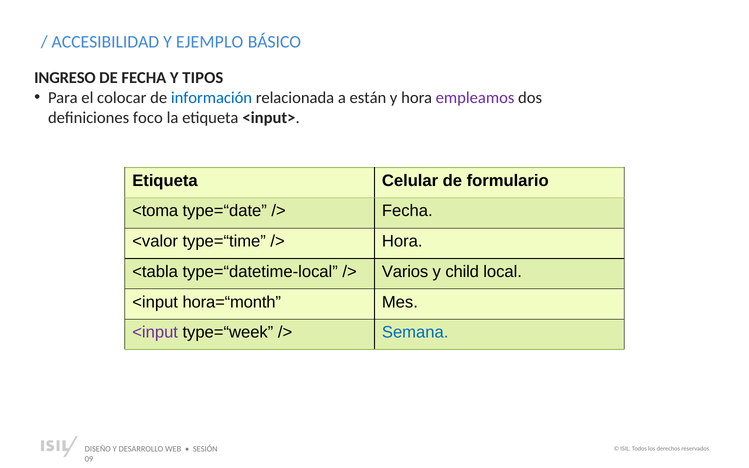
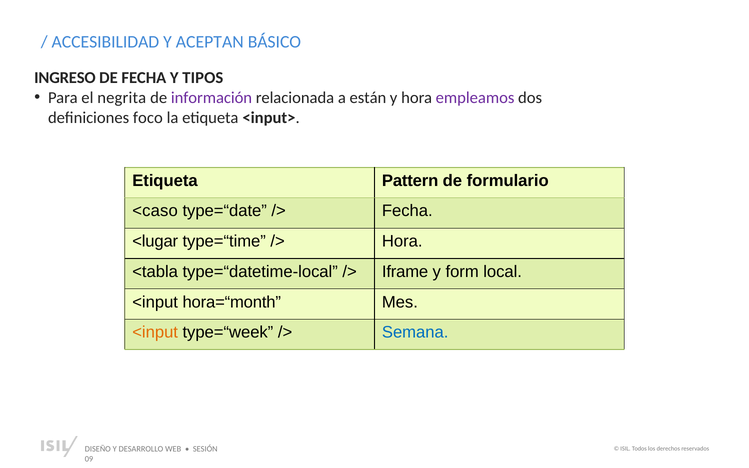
EJEMPLO: EJEMPLO -> ACEPTAN
colocar: colocar -> negrita
información colour: blue -> purple
Celular: Celular -> Pattern
<toma: <toma -> <caso
<valor: <valor -> <lugar
Varios: Varios -> Iframe
child: child -> form
<input at (155, 333) colour: purple -> orange
